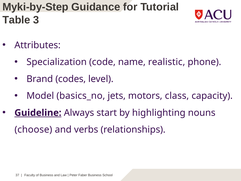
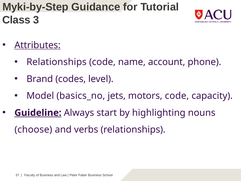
Table: Table -> Class
Attributes underline: none -> present
Specialization at (57, 62): Specialization -> Relationships
realistic: realistic -> account
motors class: class -> code
